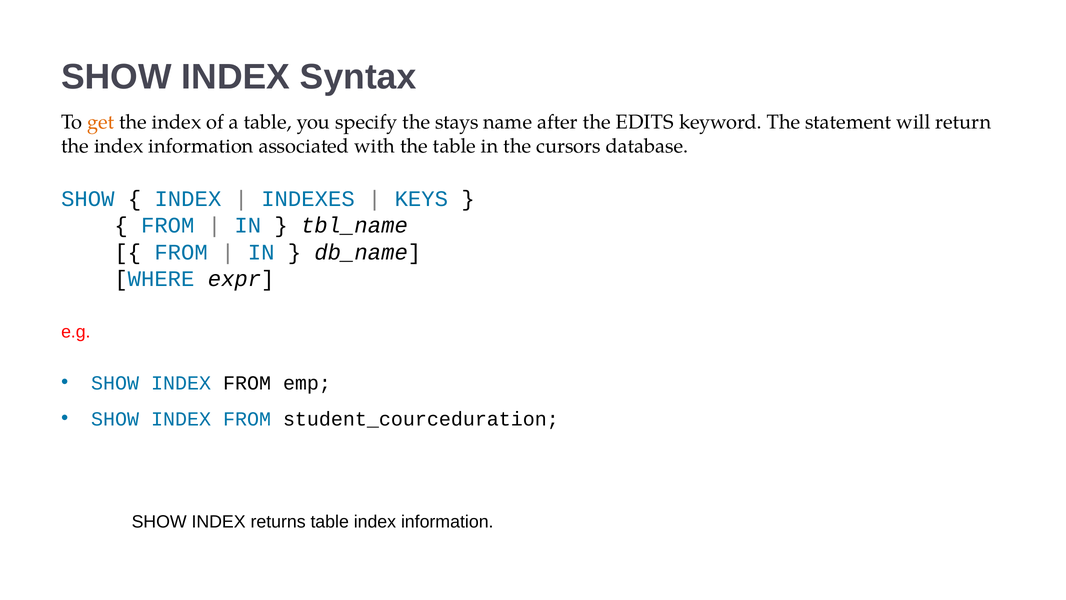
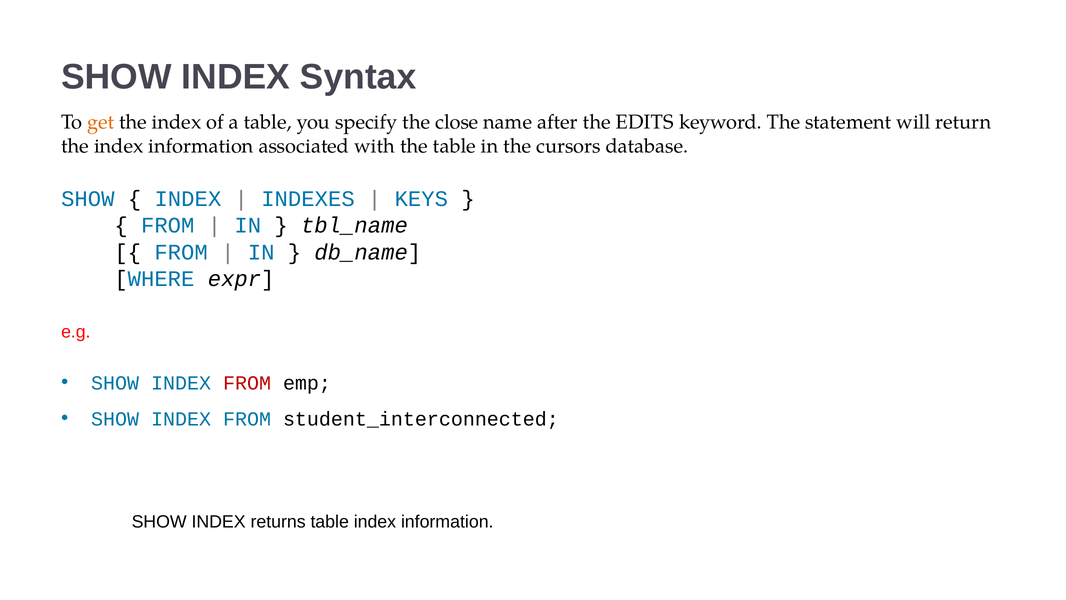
stays: stays -> close
FROM at (247, 383) colour: black -> red
student_courceduration: student_courceduration -> student_interconnected
